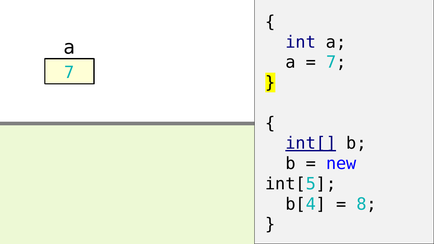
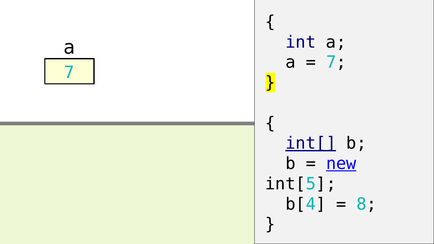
new underline: none -> present
